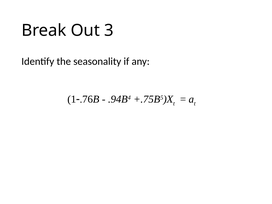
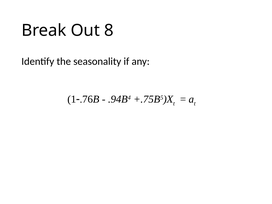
3: 3 -> 8
